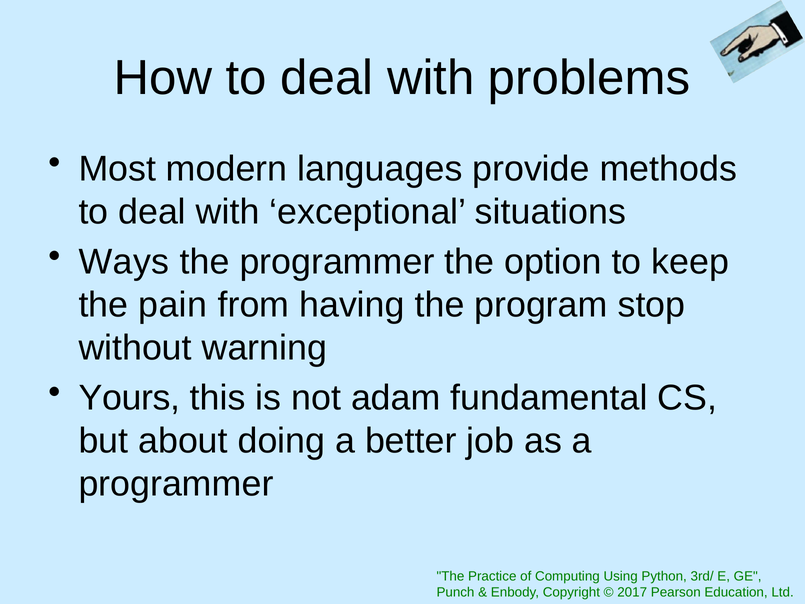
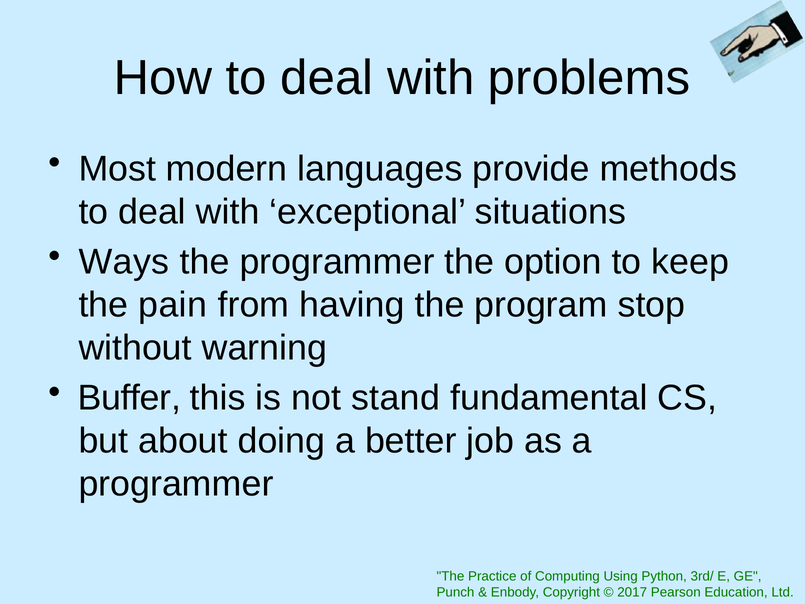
Yours: Yours -> Buffer
adam: adam -> stand
